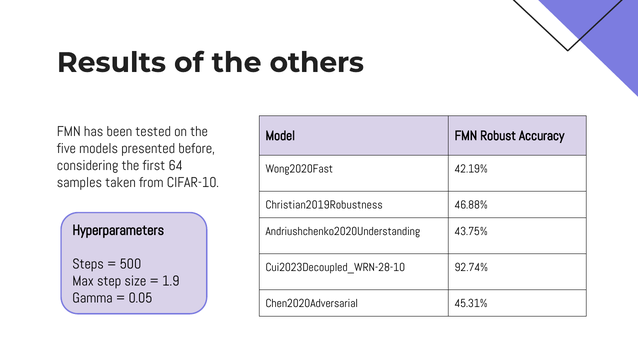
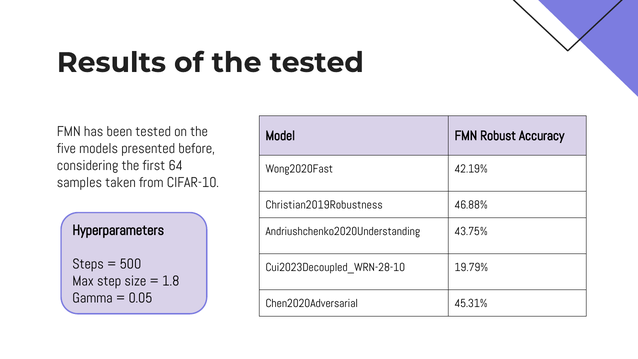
the others: others -> tested
92.74%: 92.74% -> 19.79%
1.9: 1.9 -> 1.8
